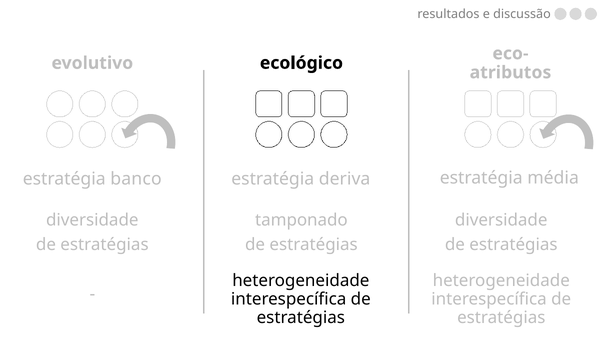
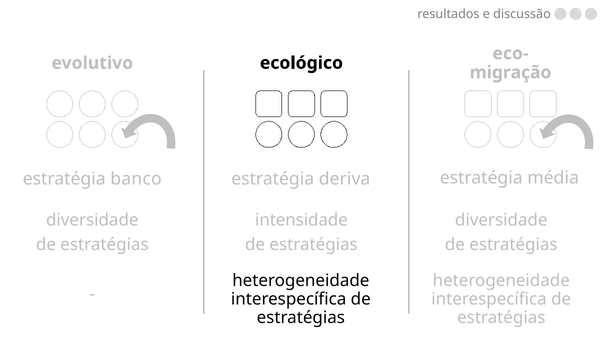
atributos: atributos -> migração
tamponado: tamponado -> intensidade
